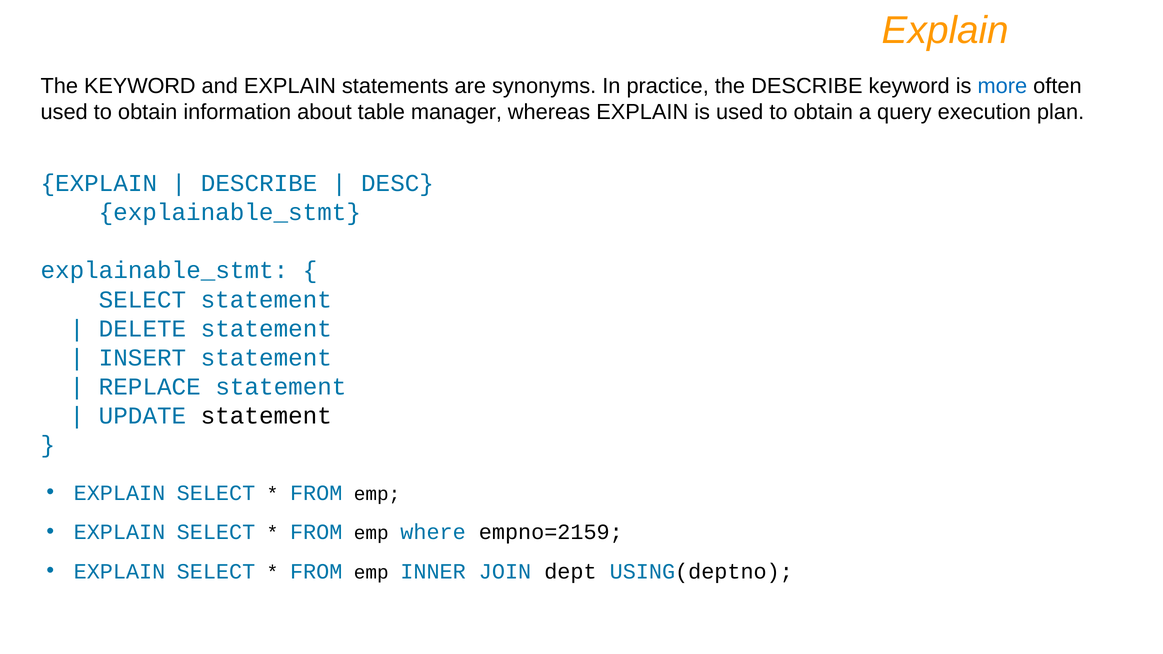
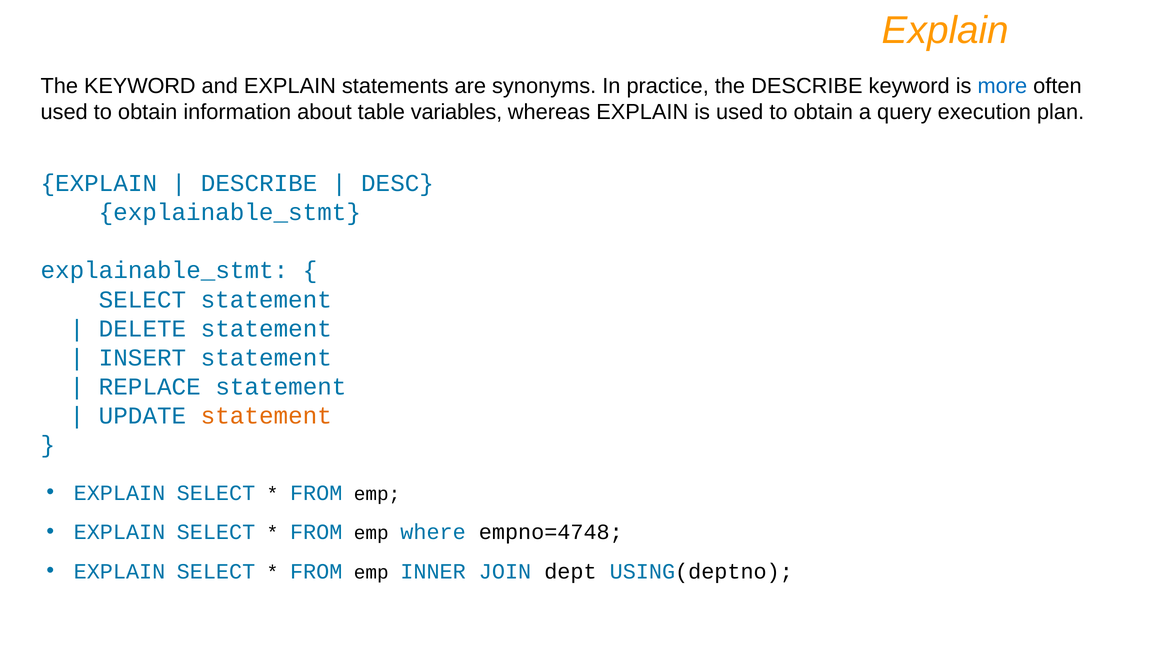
manager: manager -> variables
statement at (266, 416) colour: black -> orange
empno=2159: empno=2159 -> empno=4748
